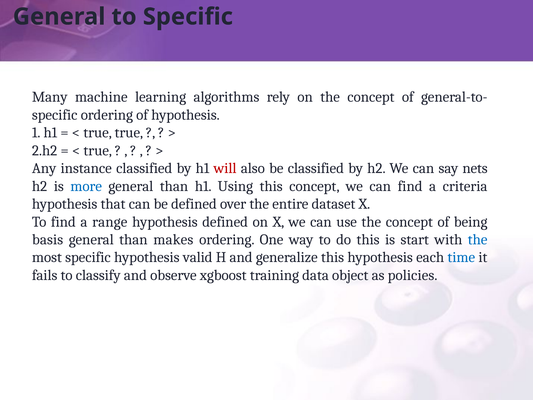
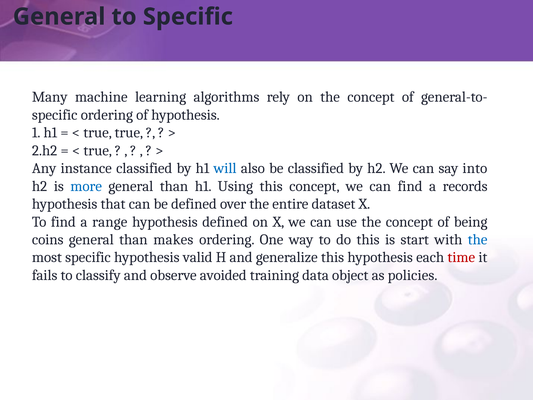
will colour: red -> blue
nets: nets -> into
criteria: criteria -> records
basis: basis -> coins
time colour: blue -> red
xgboost: xgboost -> avoided
